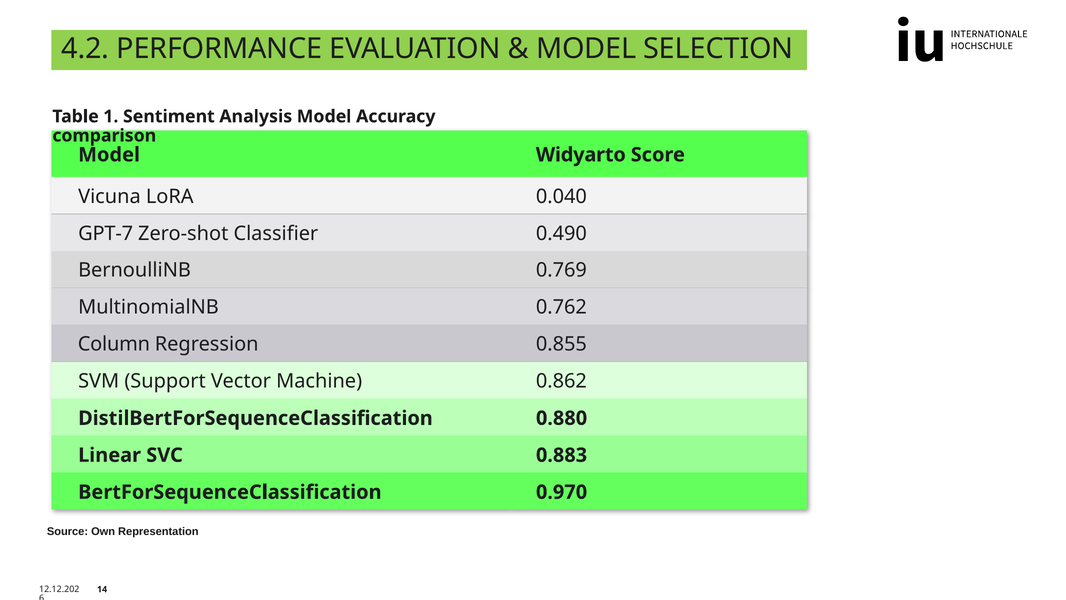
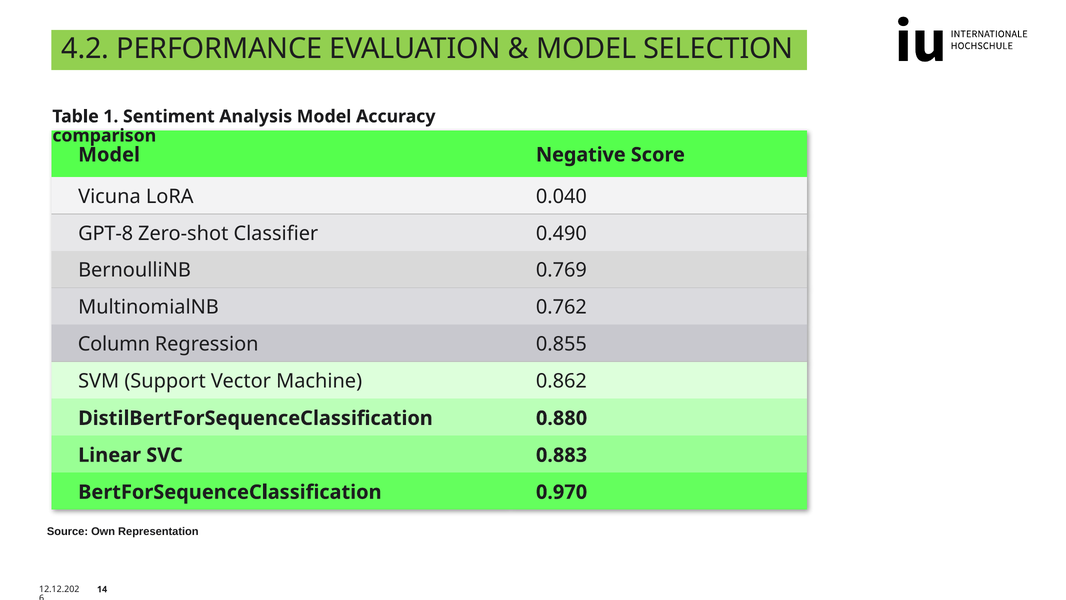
Widyarto: Widyarto -> Negative
GPT-7: GPT-7 -> GPT-8
